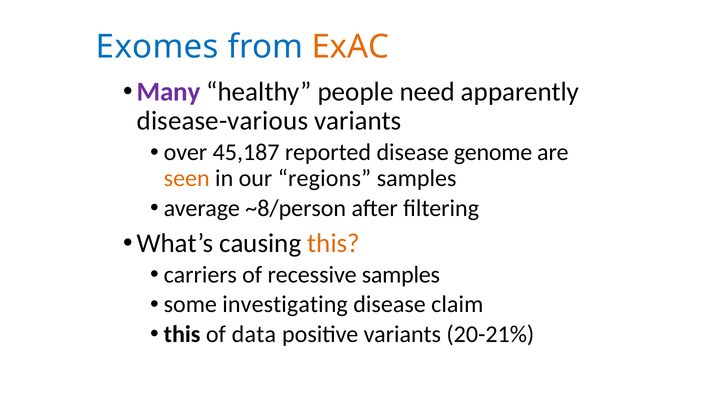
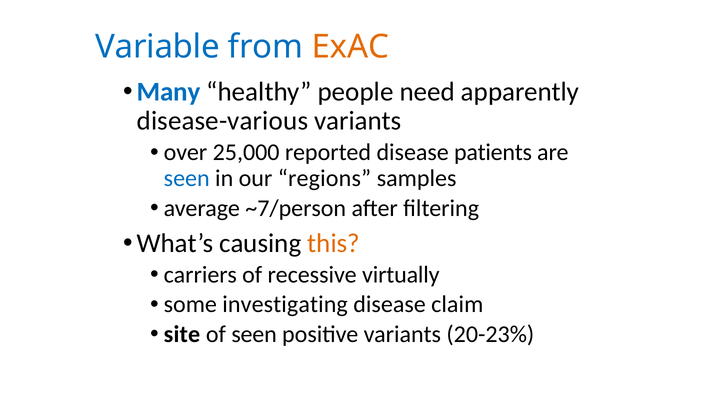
Exomes: Exomes -> Variable
Many colour: purple -> blue
45,187: 45,187 -> 25,000
genome: genome -> patients
seen at (187, 178) colour: orange -> blue
~8/person: ~8/person -> ~7/person
recessive samples: samples -> virtually
this at (182, 334): this -> site
of data: data -> seen
20-21%: 20-21% -> 20-23%
